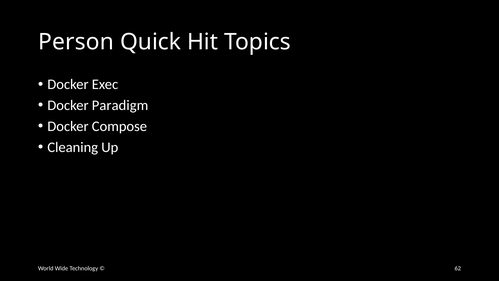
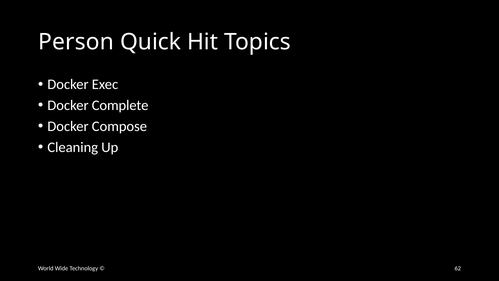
Paradigm: Paradigm -> Complete
